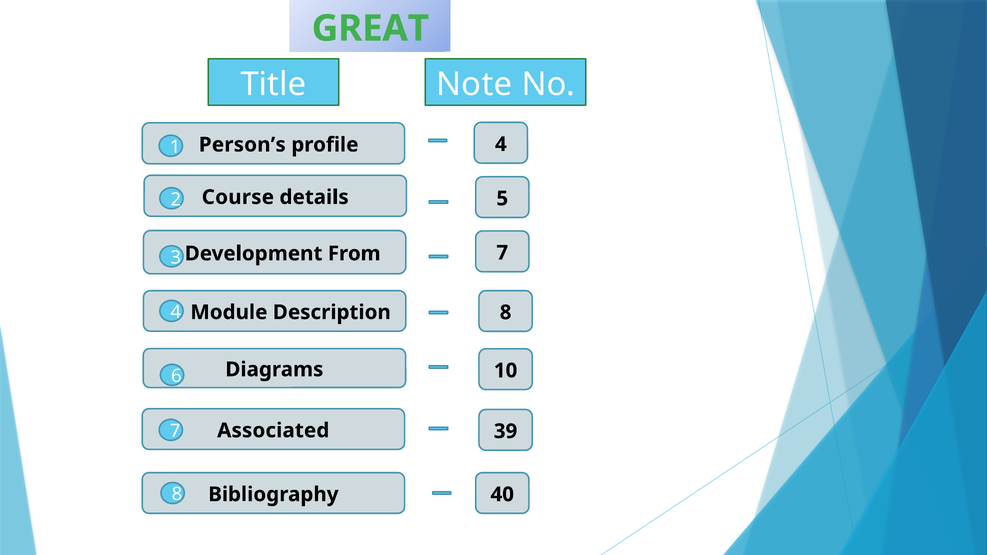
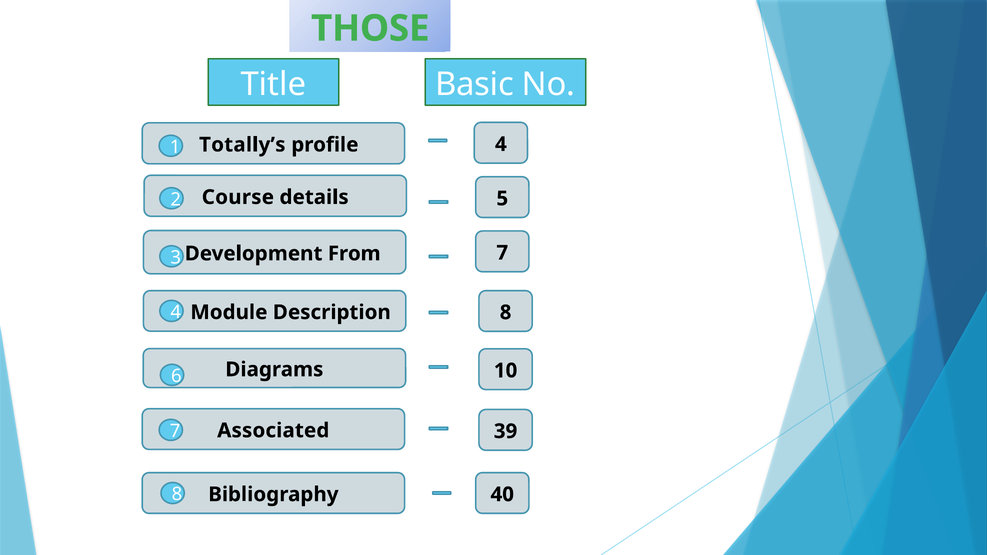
GREAT: GREAT -> THOSE
Note: Note -> Basic
Person’s: Person’s -> Totally’s
